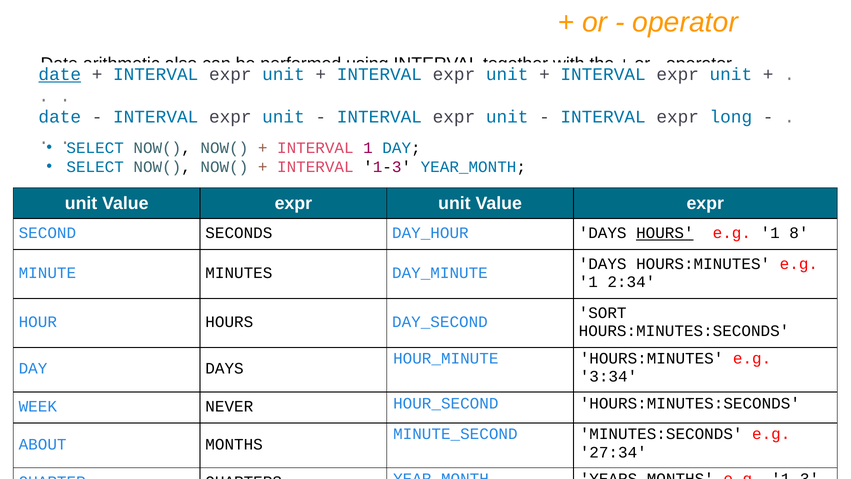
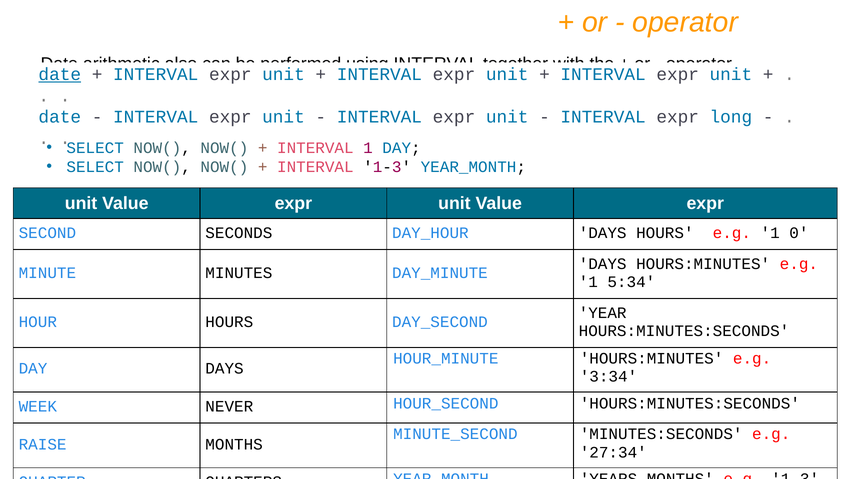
HOURS at (665, 233) underline: present -> none
8: 8 -> 0
2:34: 2:34 -> 5:34
SORT at (603, 313): SORT -> YEAR
ABOUT: ABOUT -> RAISE
